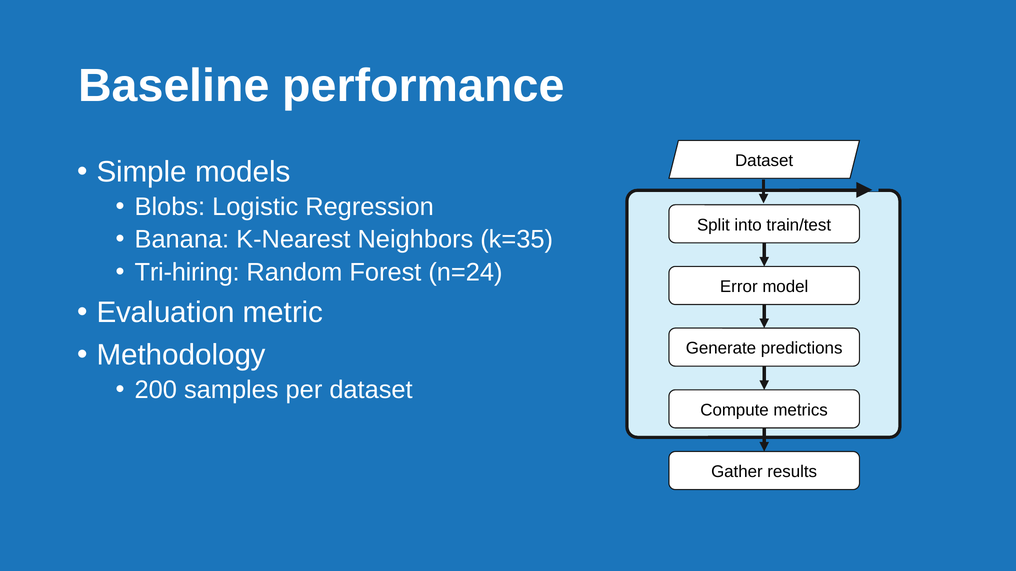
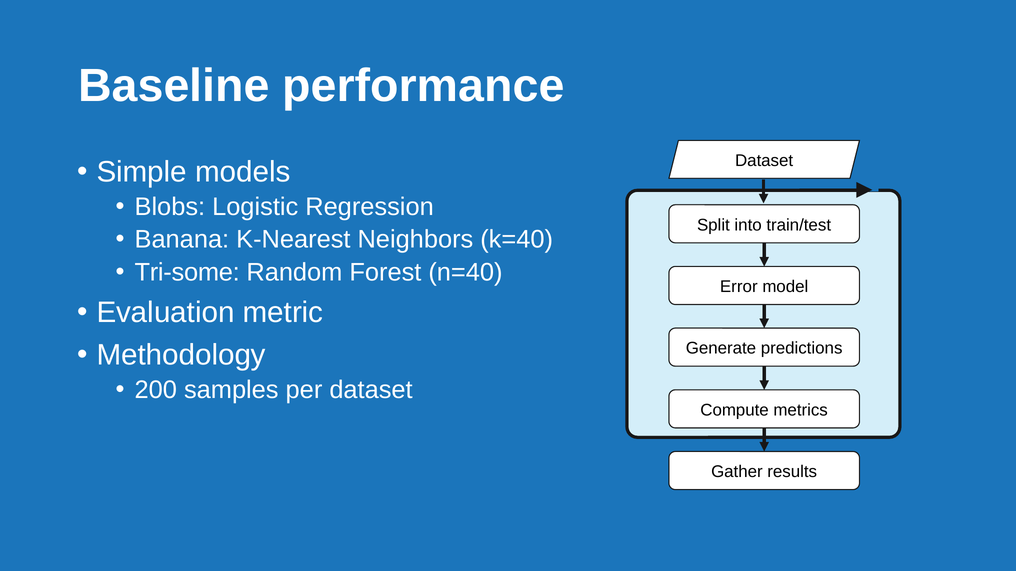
k=35: k=35 -> k=40
Tri-hiring: Tri-hiring -> Tri-some
n=24: n=24 -> n=40
